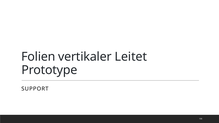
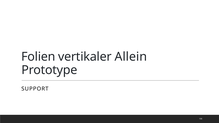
Leitet: Leitet -> Allein
